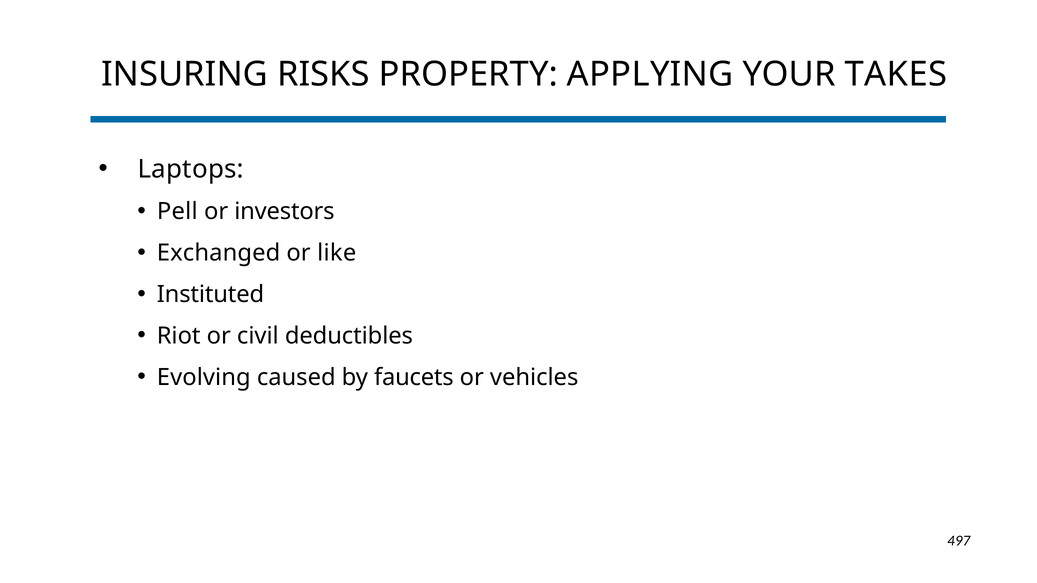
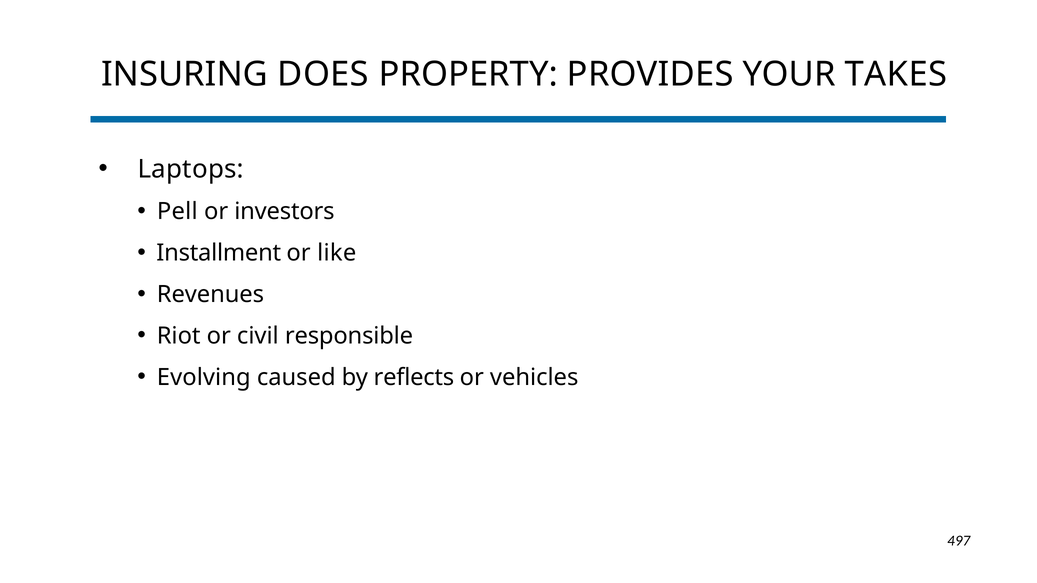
RISKS: RISKS -> DOES
APPLYING: APPLYING -> PROVIDES
Exchanged: Exchanged -> Installment
Instituted: Instituted -> Revenues
deductibles: deductibles -> responsible
faucets: faucets -> reflects
